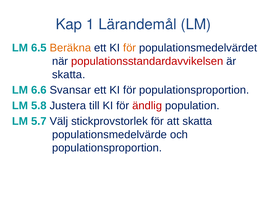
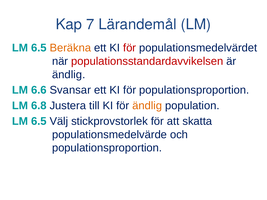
1: 1 -> 7
för at (130, 48) colour: orange -> red
skatta at (69, 75): skatta -> ändlig
5.8: 5.8 -> 6.8
ändlig at (147, 106) colour: red -> orange
5.7 at (39, 121): 5.7 -> 6.5
